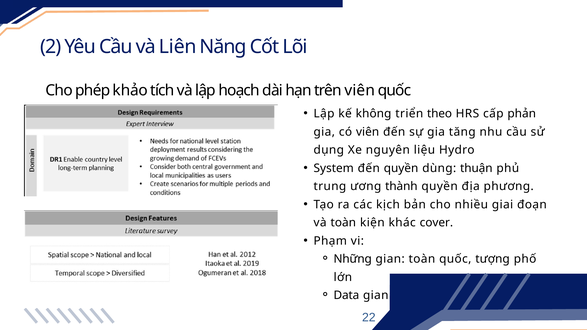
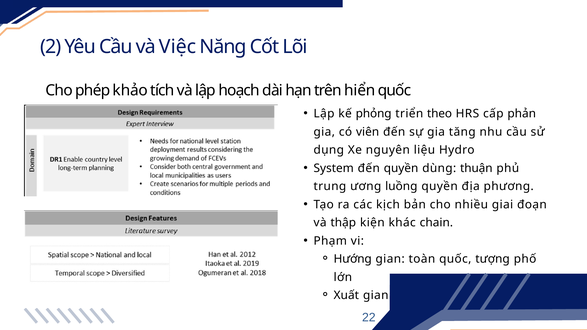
Liên: Liên -> Việc
trên viên: viên -> hiển
không: không -> phỏng
thành: thành -> luồng
và toàn: toàn -> thập
cover: cover -> chain
Những: Những -> Hướng
Data: Data -> Xuất
